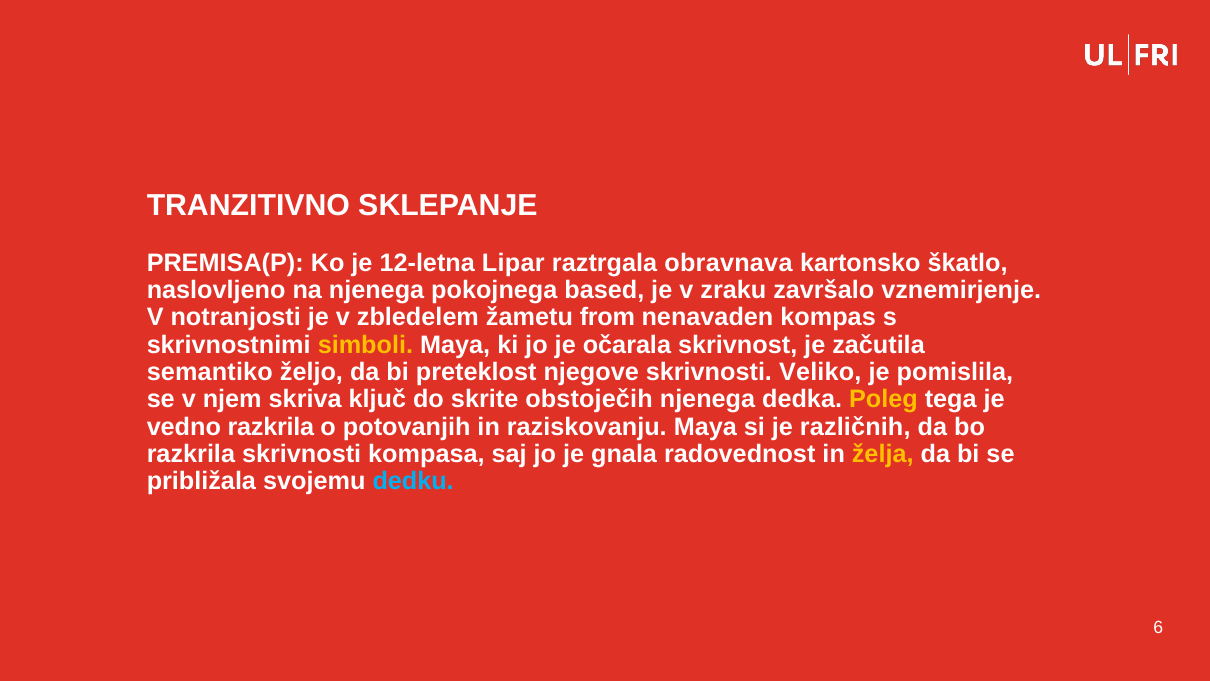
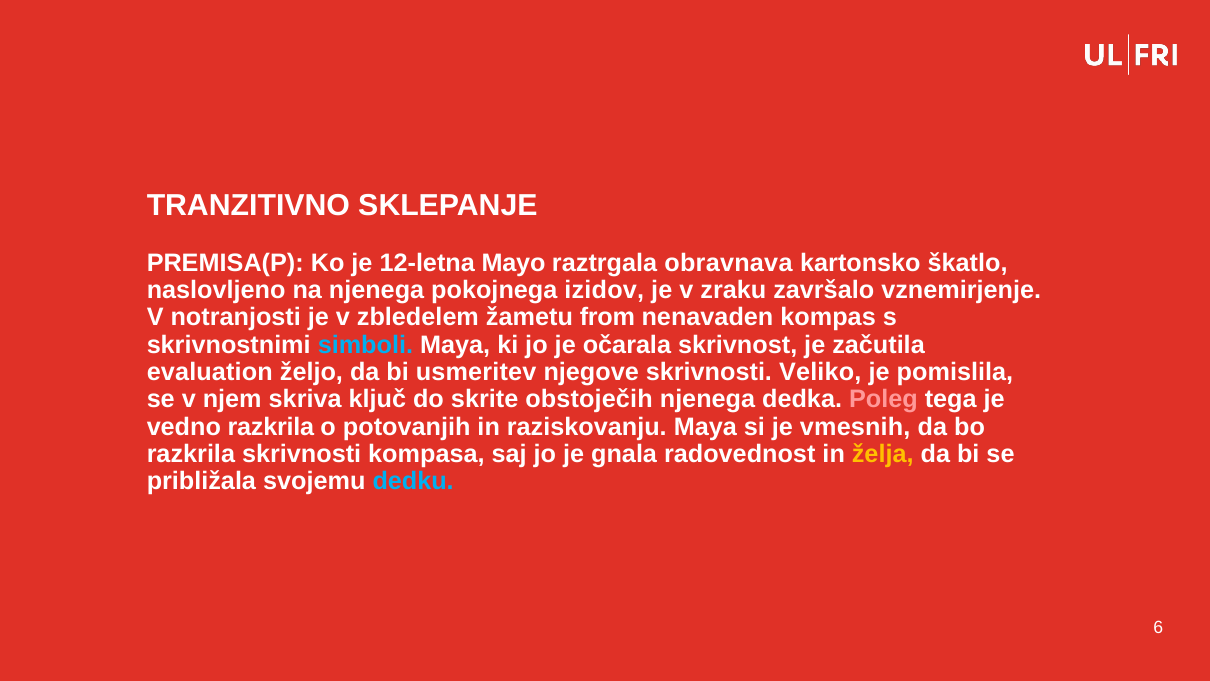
Lipar: Lipar -> Mayo
based: based -> izidov
simboli colour: yellow -> light blue
semantiko: semantiko -> evaluation
preteklost: preteklost -> usmeritev
Poleg colour: yellow -> pink
različnih: različnih -> vmesnih
